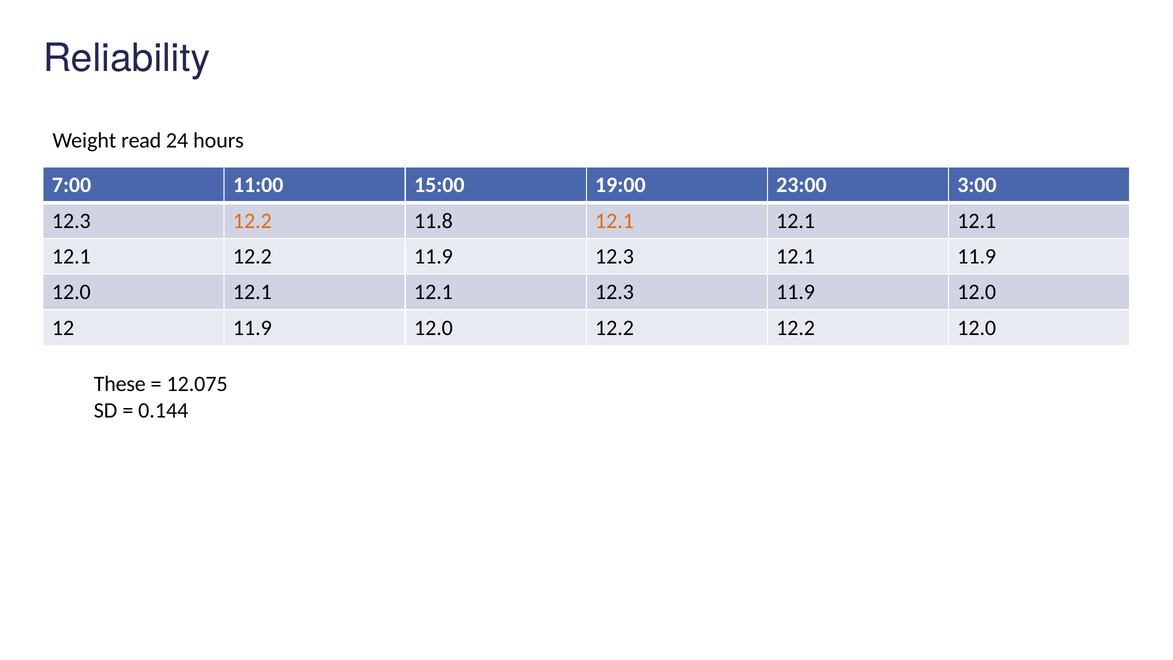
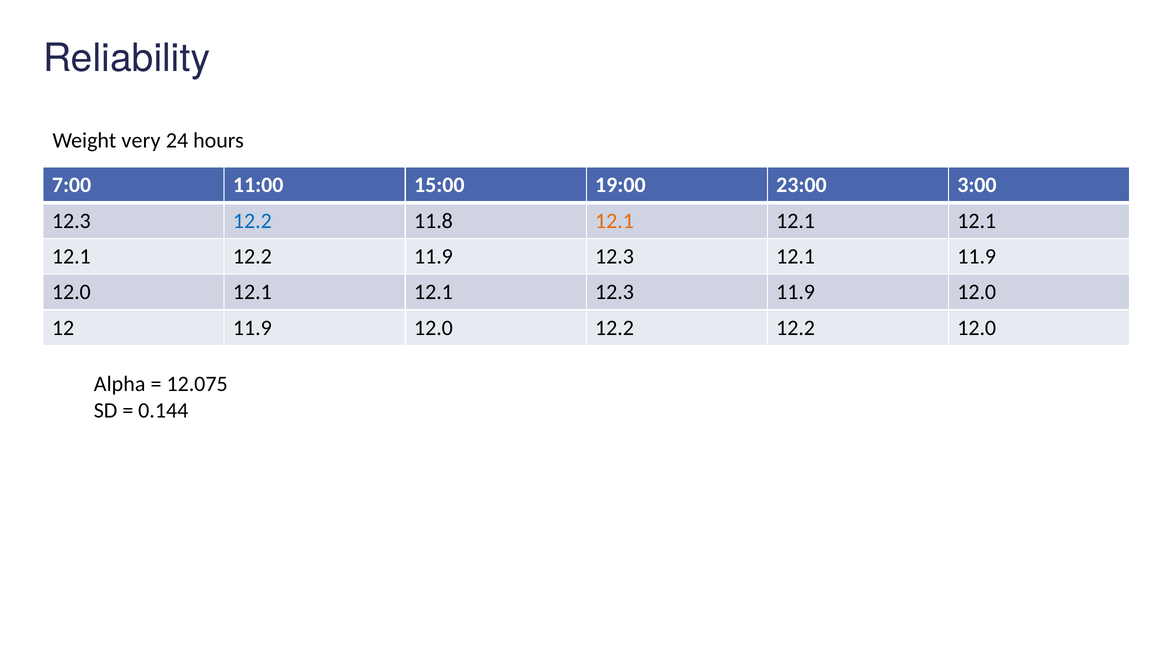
read: read -> very
12.2 at (252, 221) colour: orange -> blue
These: These -> Alpha
